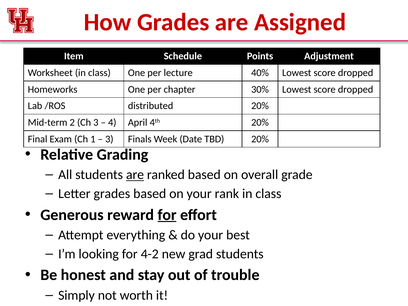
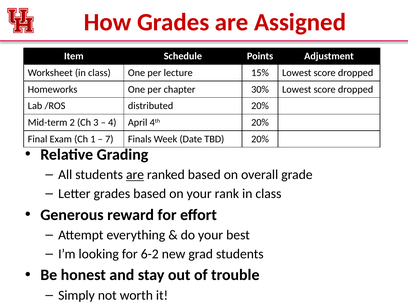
40%: 40% -> 15%
3 at (109, 139): 3 -> 7
for at (167, 215) underline: present -> none
4-2: 4-2 -> 6-2
